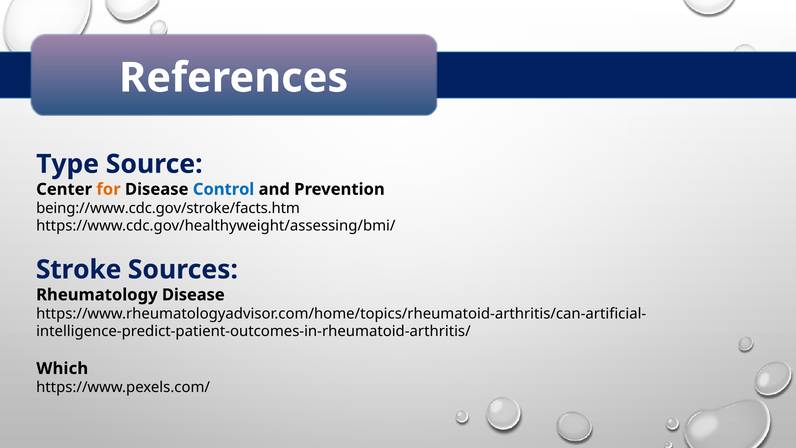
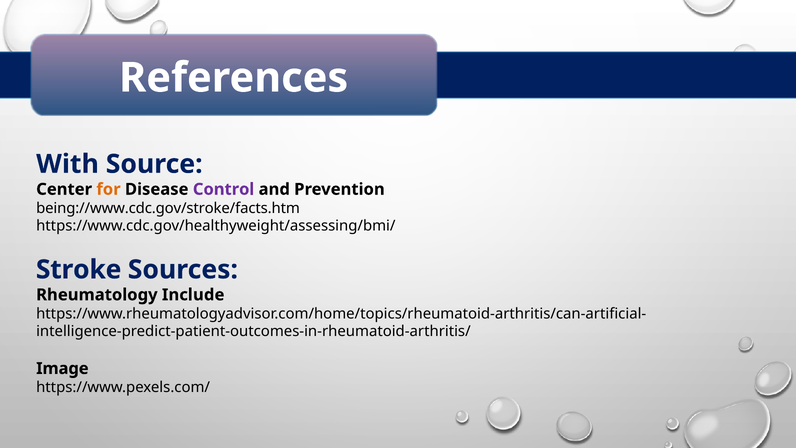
Type: Type -> With
Control colour: blue -> purple
Rheumatology Disease: Disease -> Include
Which: Which -> Image
